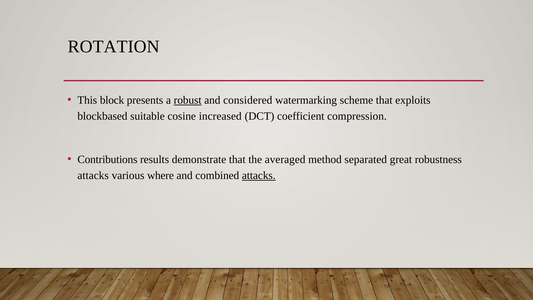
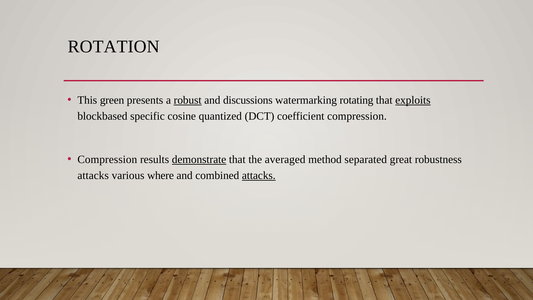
block: block -> green
considered: considered -> discussions
scheme: scheme -> rotating
exploits underline: none -> present
suitable: suitable -> specific
increased: increased -> quantized
Contributions at (107, 159): Contributions -> Compression
demonstrate underline: none -> present
